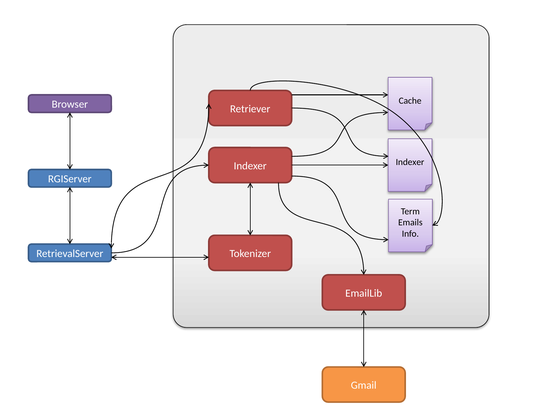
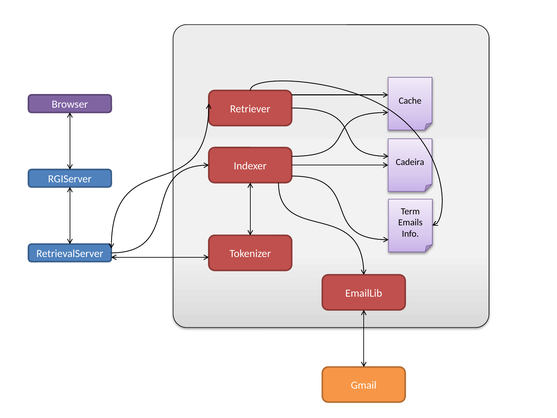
Indexer at (410, 162): Indexer -> Cadeira
